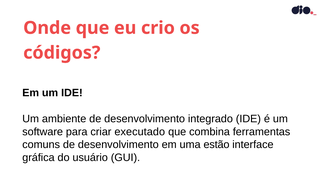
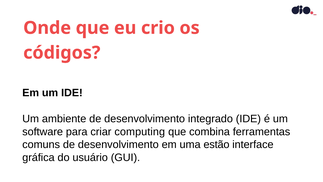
executado: executado -> computing
